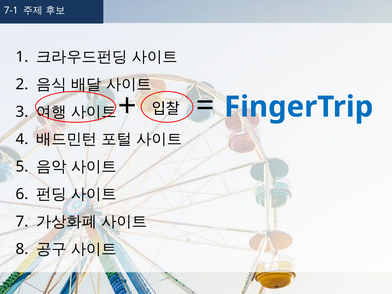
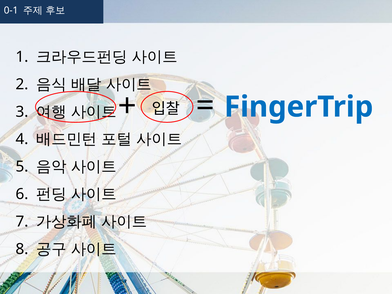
7-1: 7-1 -> 0-1
